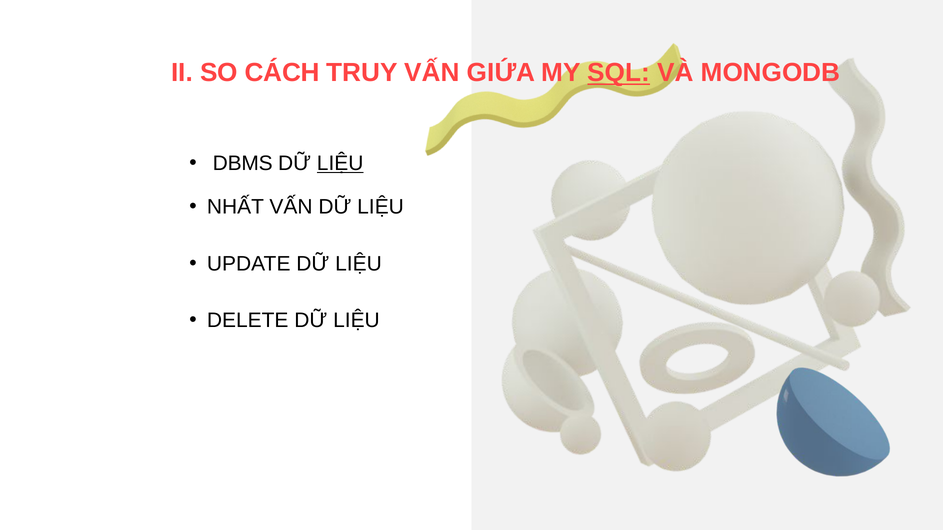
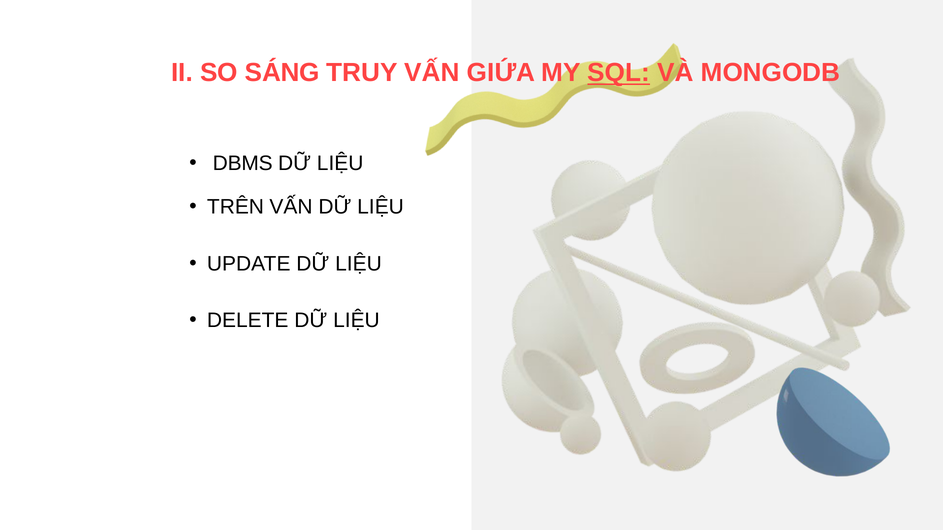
CÁCH: CÁCH -> SÁNG
LIỆU at (340, 164) underline: present -> none
NHẤT: NHẤT -> TRÊN
